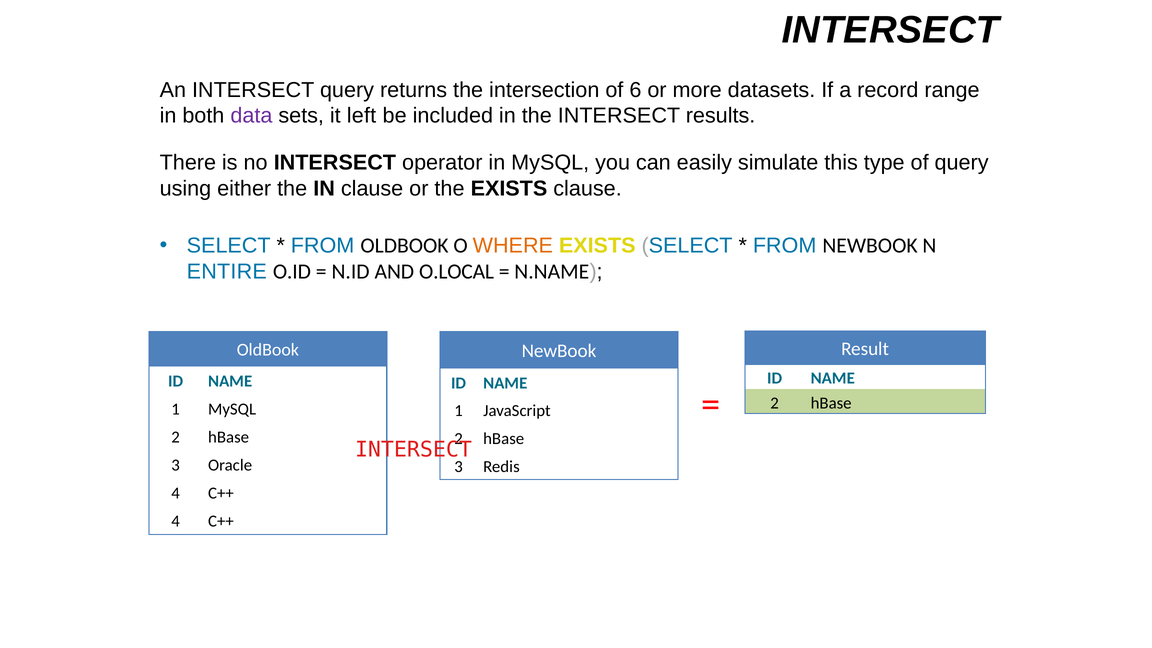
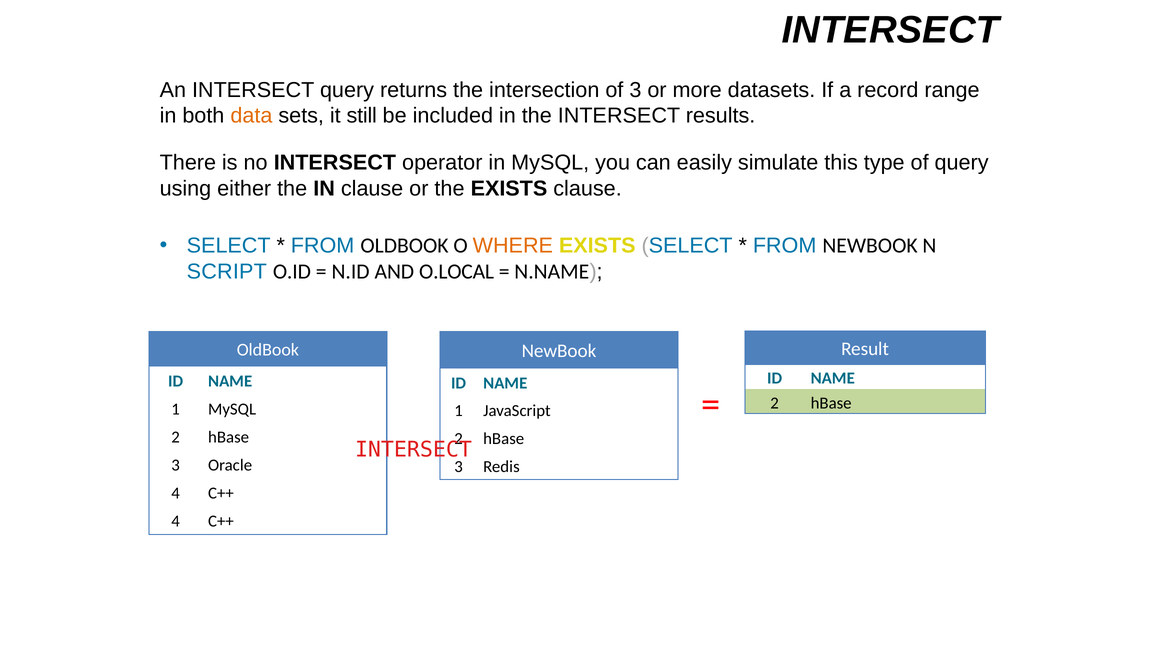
of 6: 6 -> 3
data colour: purple -> orange
left: left -> still
ENTIRE: ENTIRE -> SCRIPT
